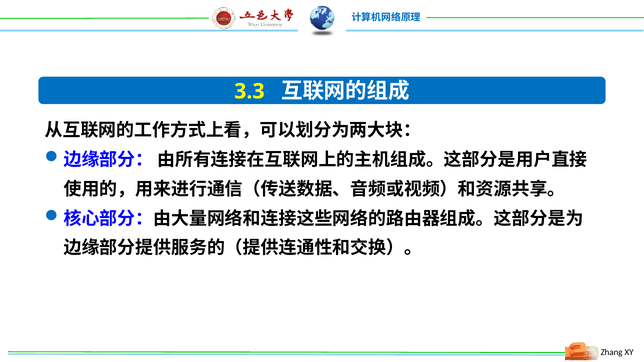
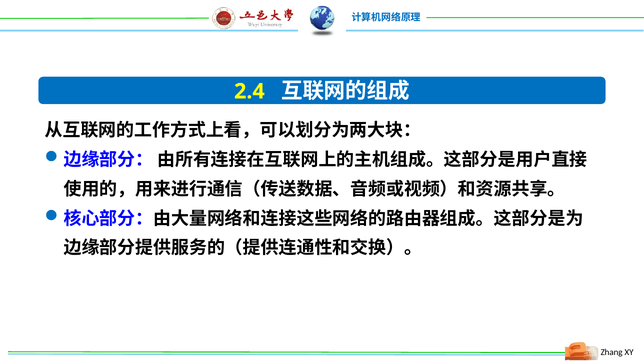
3.3: 3.3 -> 2.4
